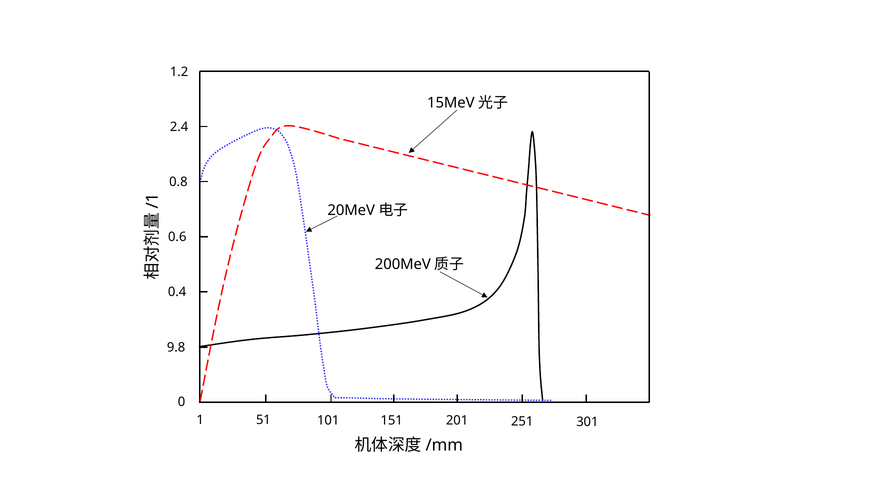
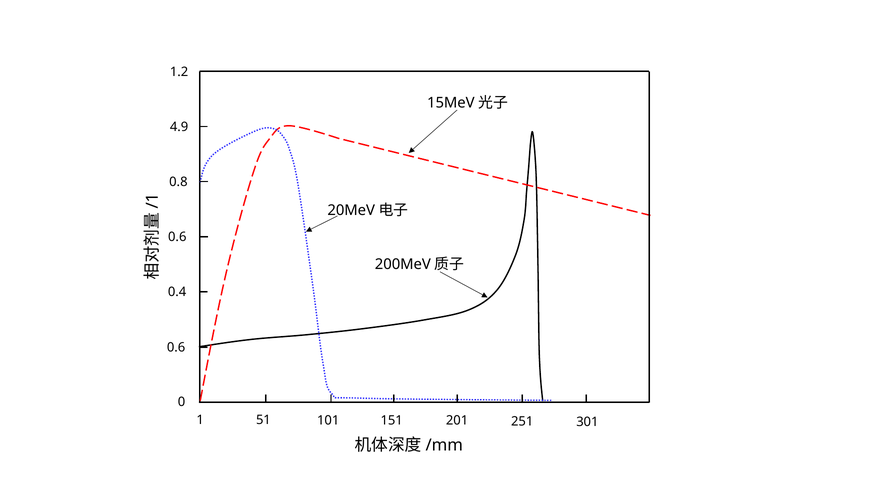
2.4: 2.4 -> 4.9
9.8 at (176, 347): 9.8 -> 0.6
